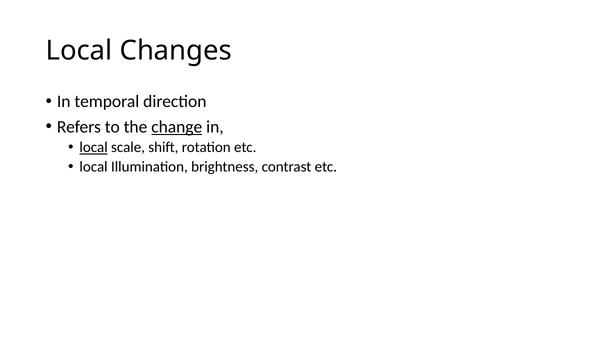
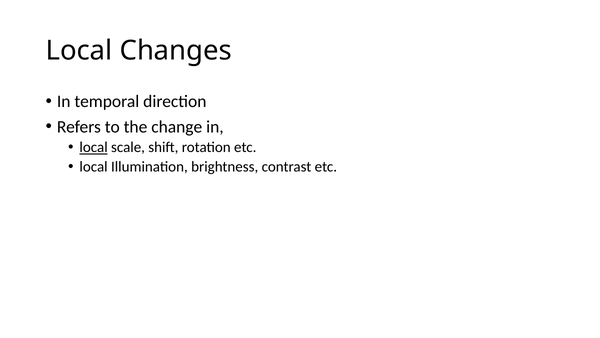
change underline: present -> none
